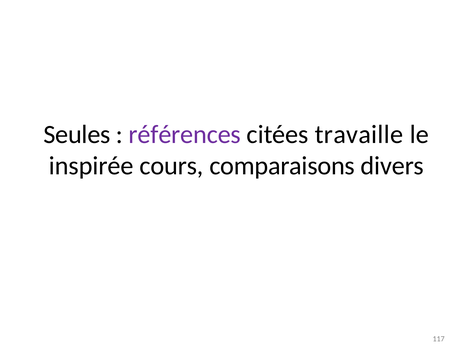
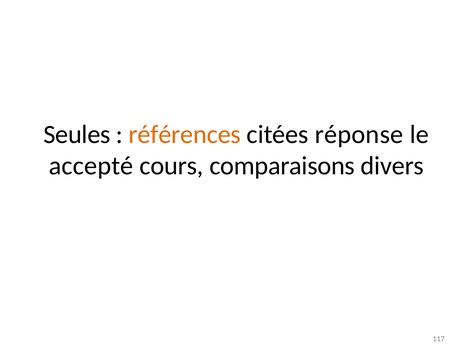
références colour: purple -> orange
travaille: travaille -> réponse
inspirée: inspirée -> accepté
